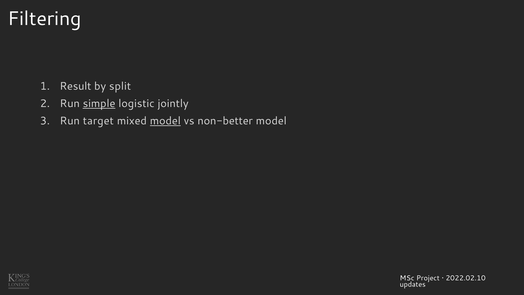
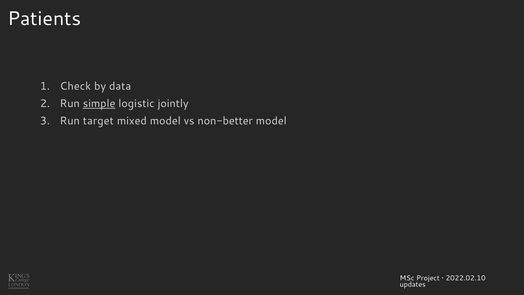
Filtering: Filtering -> Patients
Result: Result -> Check
split: split -> data
model at (165, 121) underline: present -> none
